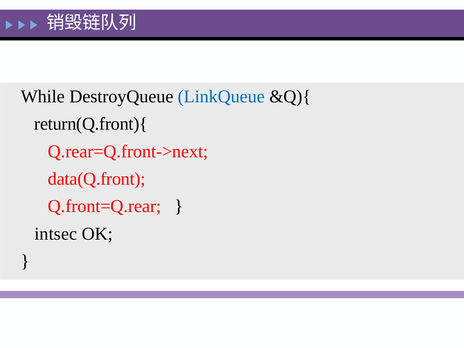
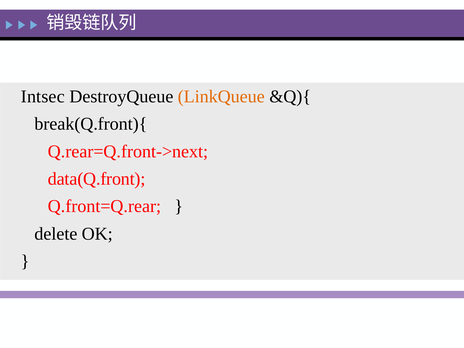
While: While -> Intsec
LinkQueue colour: blue -> orange
return(Q.front){: return(Q.front){ -> break(Q.front){
intsec: intsec -> delete
